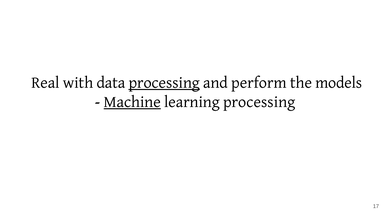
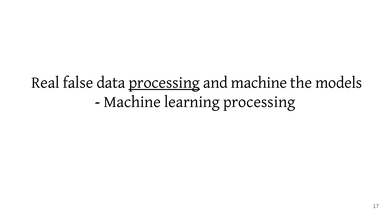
with: with -> false
and perform: perform -> machine
Machine at (132, 102) underline: present -> none
